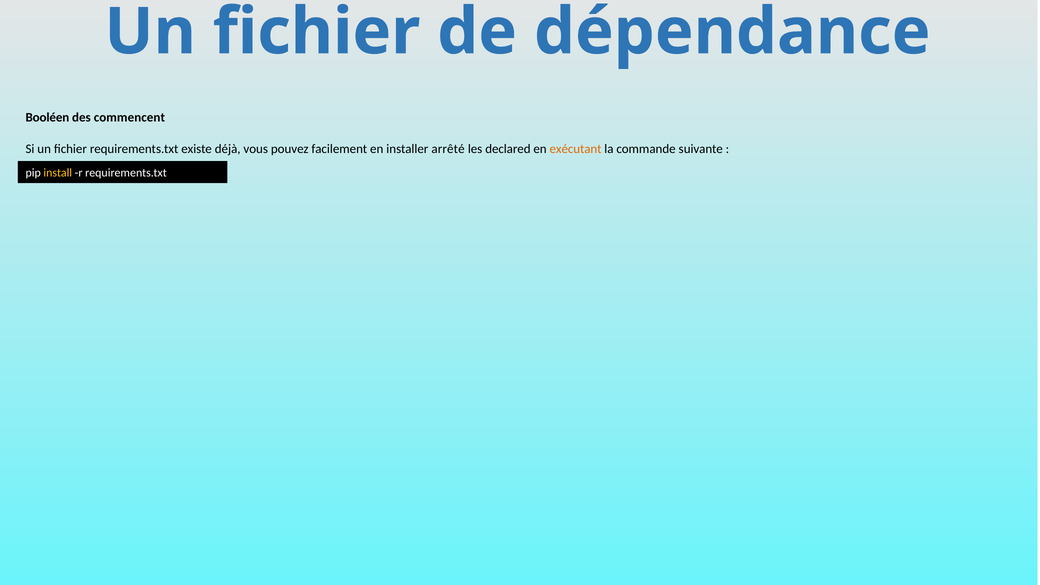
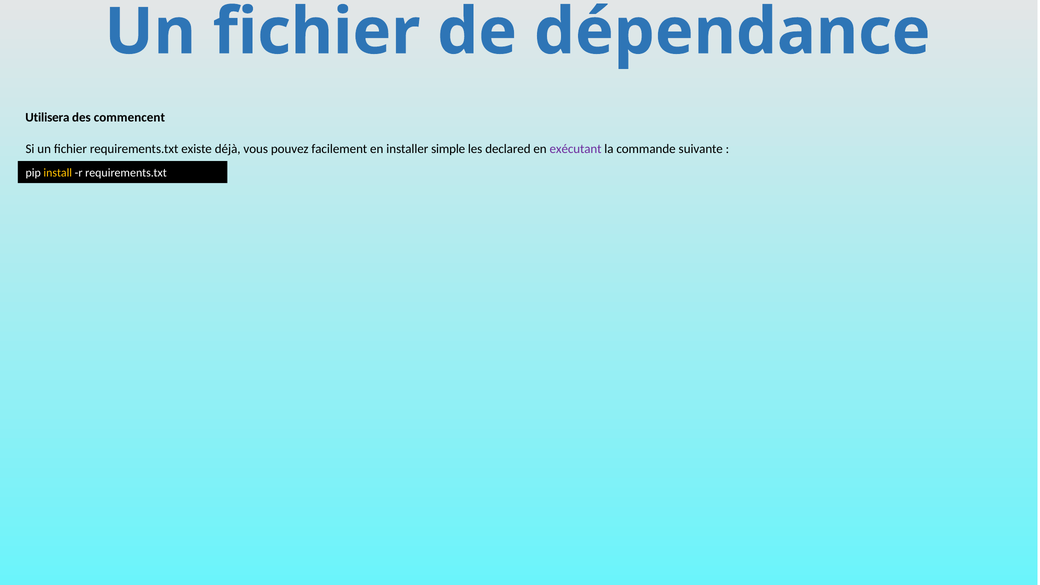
Booléen: Booléen -> Utilisera
arrêté: arrêté -> simple
exécutant colour: orange -> purple
